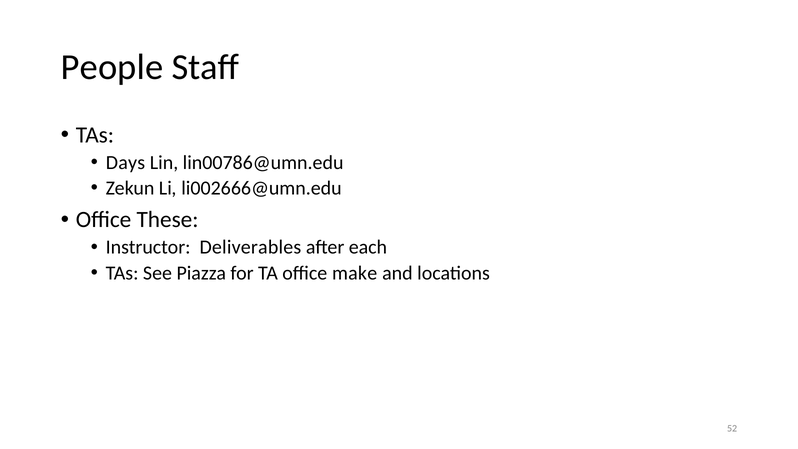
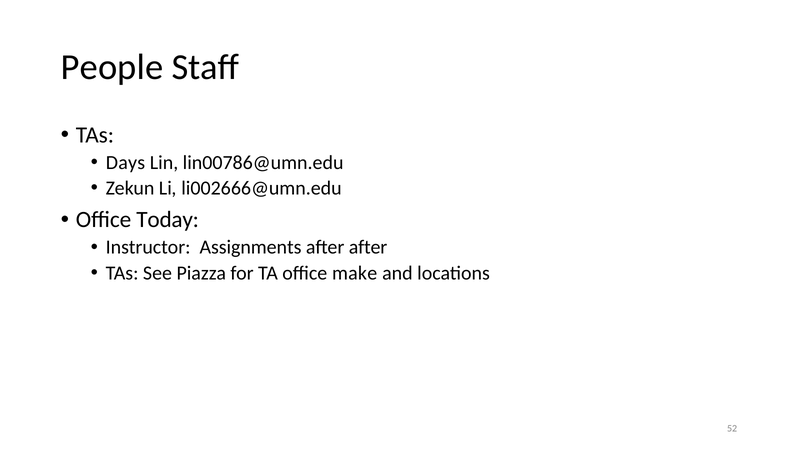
These: These -> Today
Deliverables: Deliverables -> Assignments
after each: each -> after
